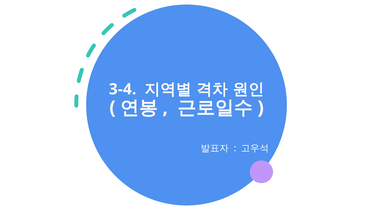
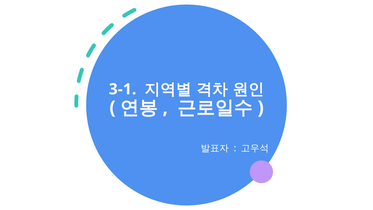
3-4: 3-4 -> 3-1
